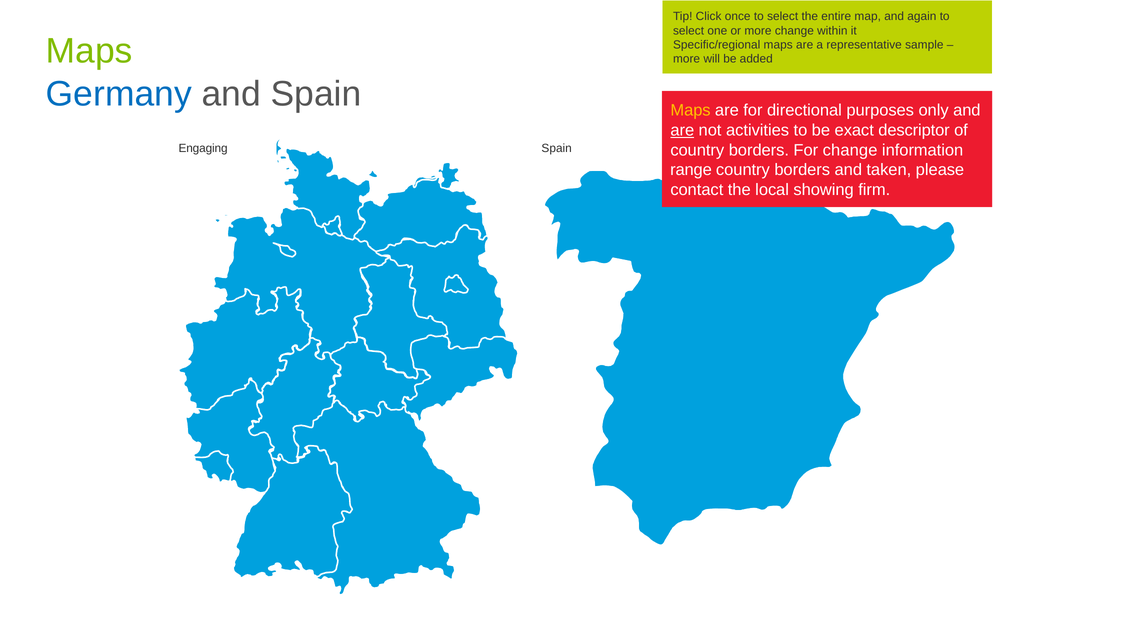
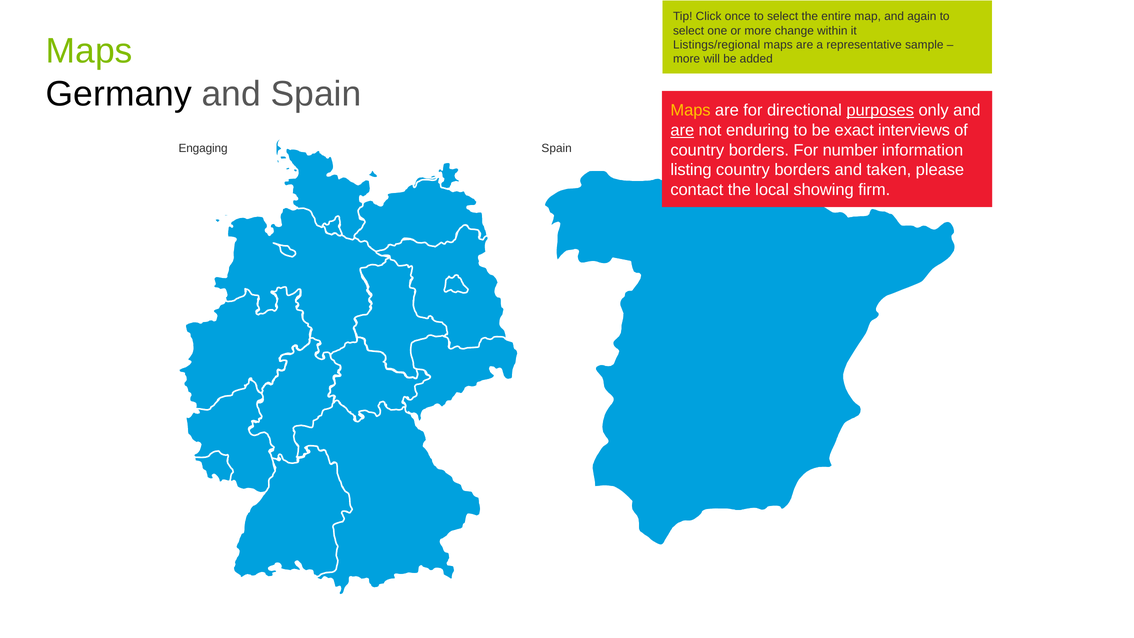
Specific/regional: Specific/regional -> Listings/regional
Germany colour: blue -> black
purposes underline: none -> present
activities: activities -> enduring
descriptor: descriptor -> interviews
For change: change -> number
range: range -> listing
